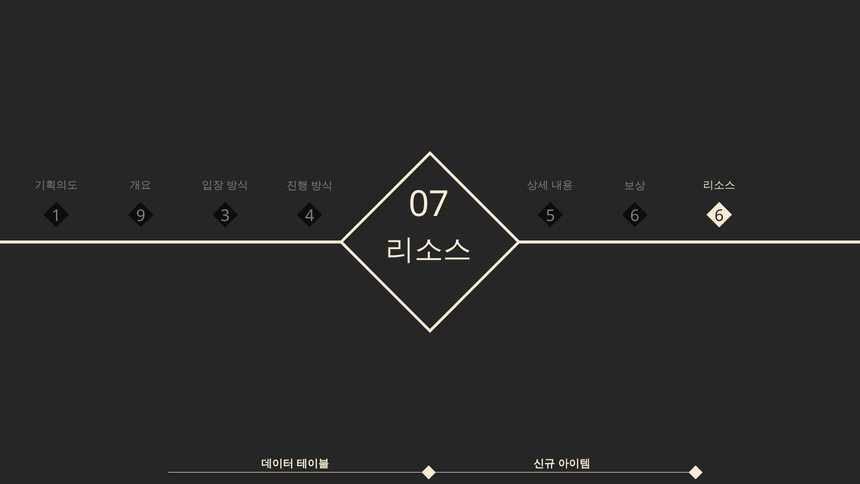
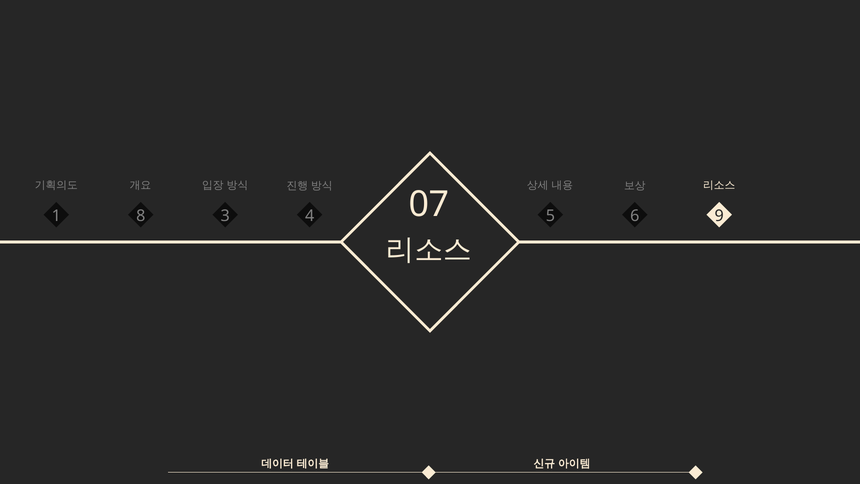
07 6: 6 -> 9
9: 9 -> 8
